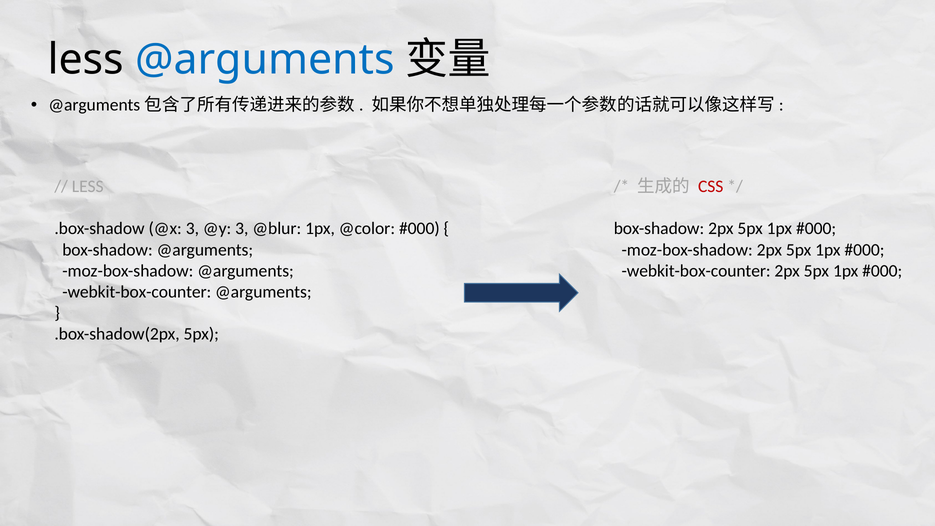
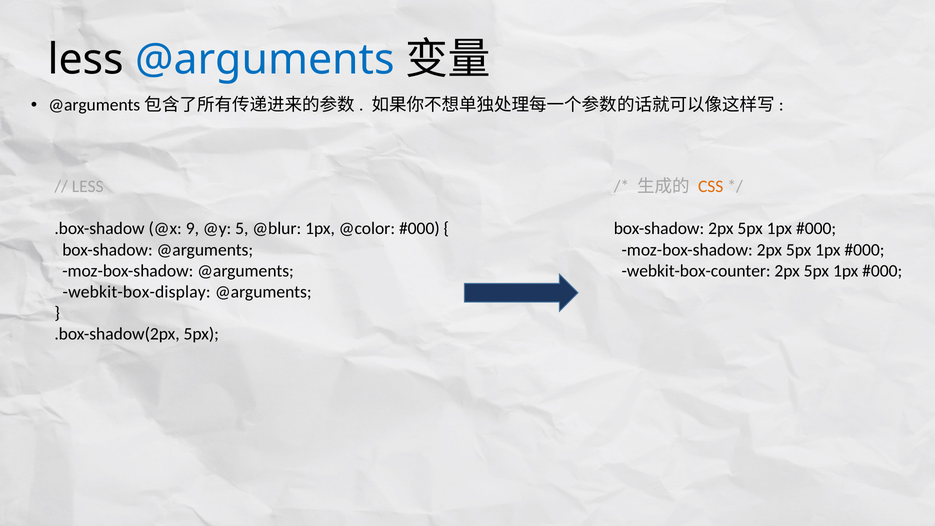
CSS colour: red -> orange
@x 3: 3 -> 9
@y 3: 3 -> 5
webkit-box-counter at (137, 292): webkit-box-counter -> webkit-box-display
